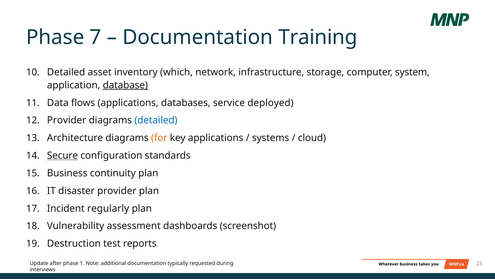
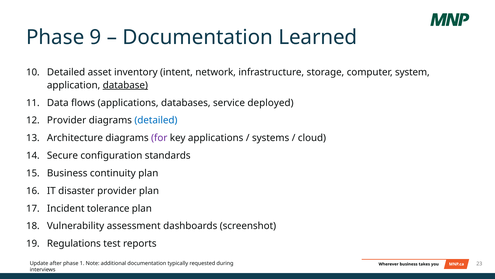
7: 7 -> 9
Training: Training -> Learned
which: which -> intent
for colour: orange -> purple
Secure underline: present -> none
regularly: regularly -> tolerance
Destruction: Destruction -> Regulations
